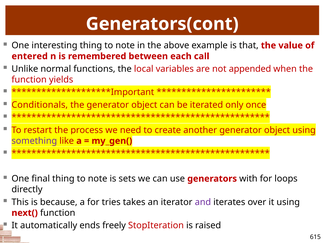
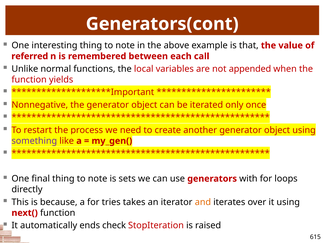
entered: entered -> referred
Conditionals: Conditionals -> Nonnegative
and colour: purple -> orange
freely: freely -> check
